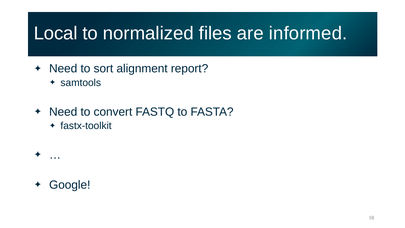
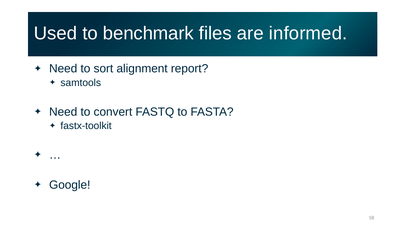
Local: Local -> Used
normalized: normalized -> benchmark
